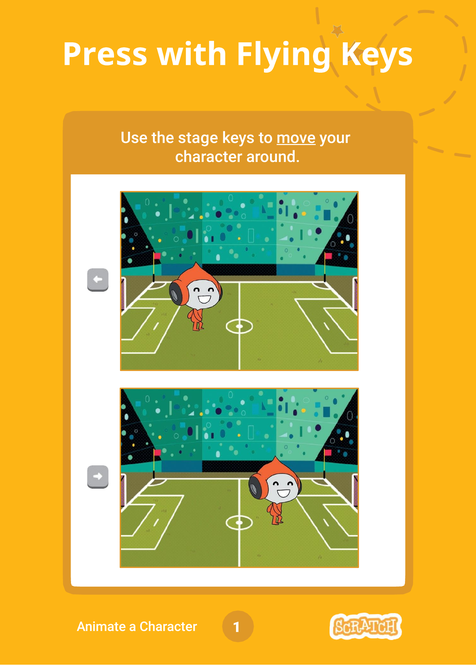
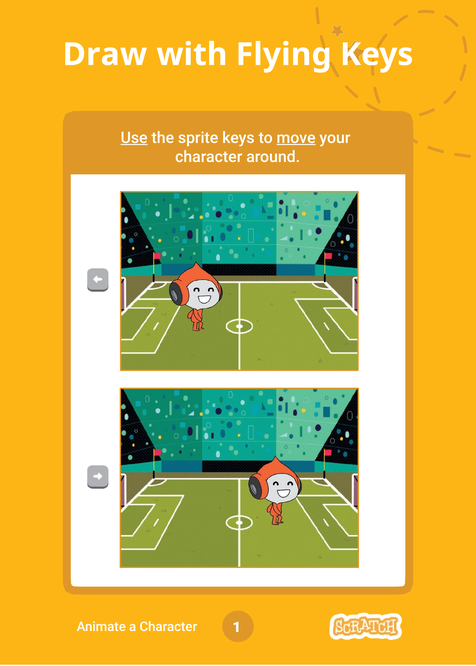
Press: Press -> Draw
Use underline: none -> present
stage: stage -> sprite
